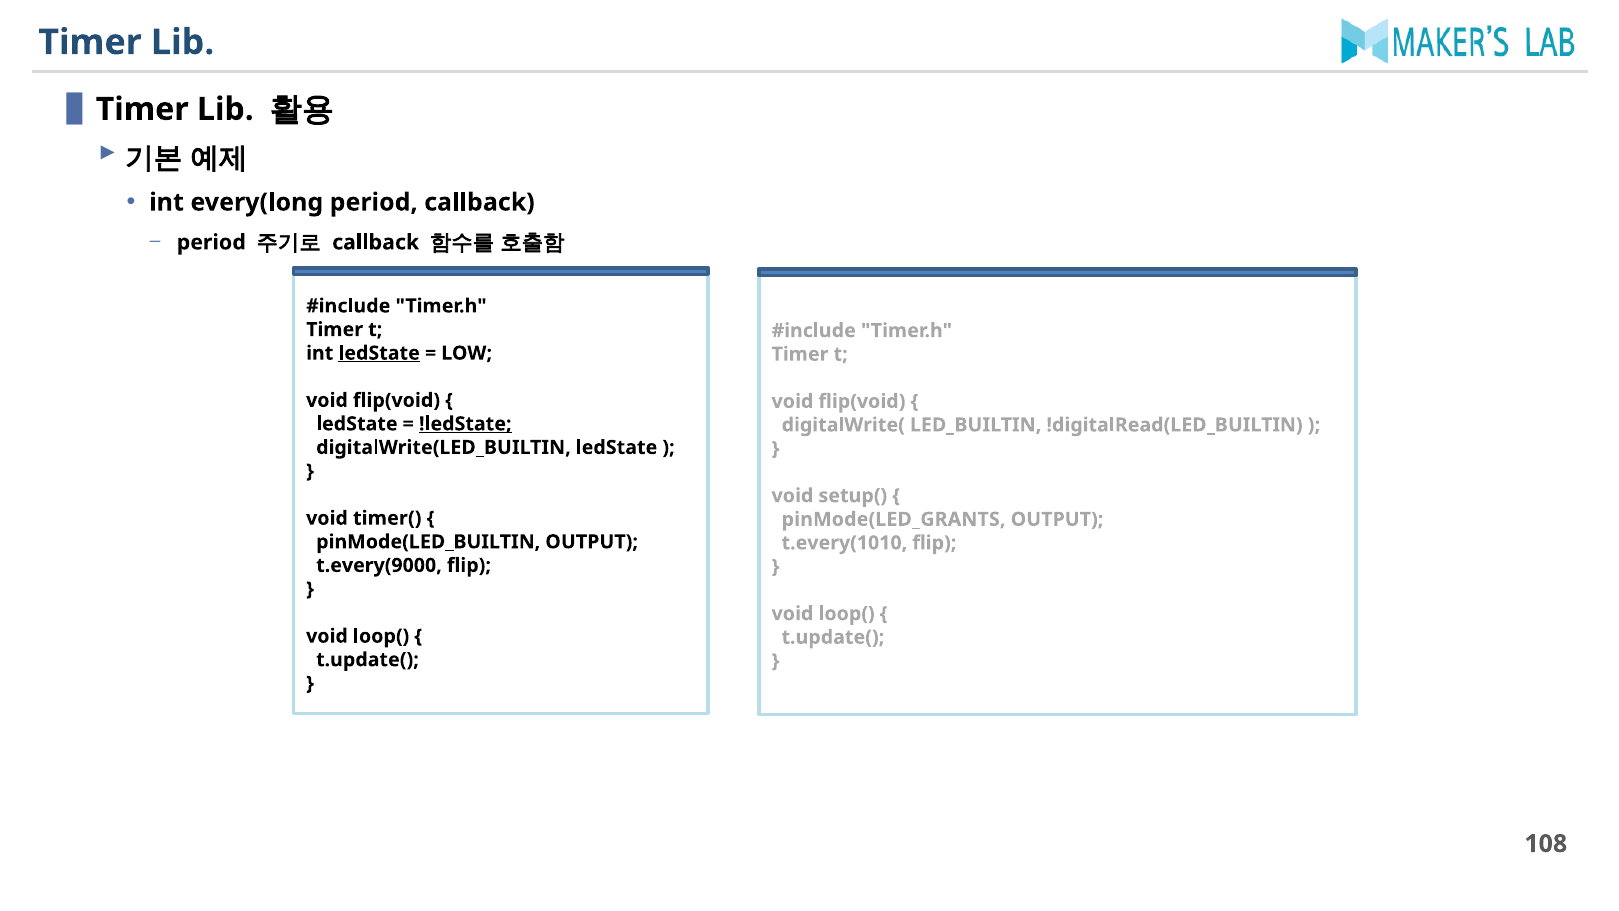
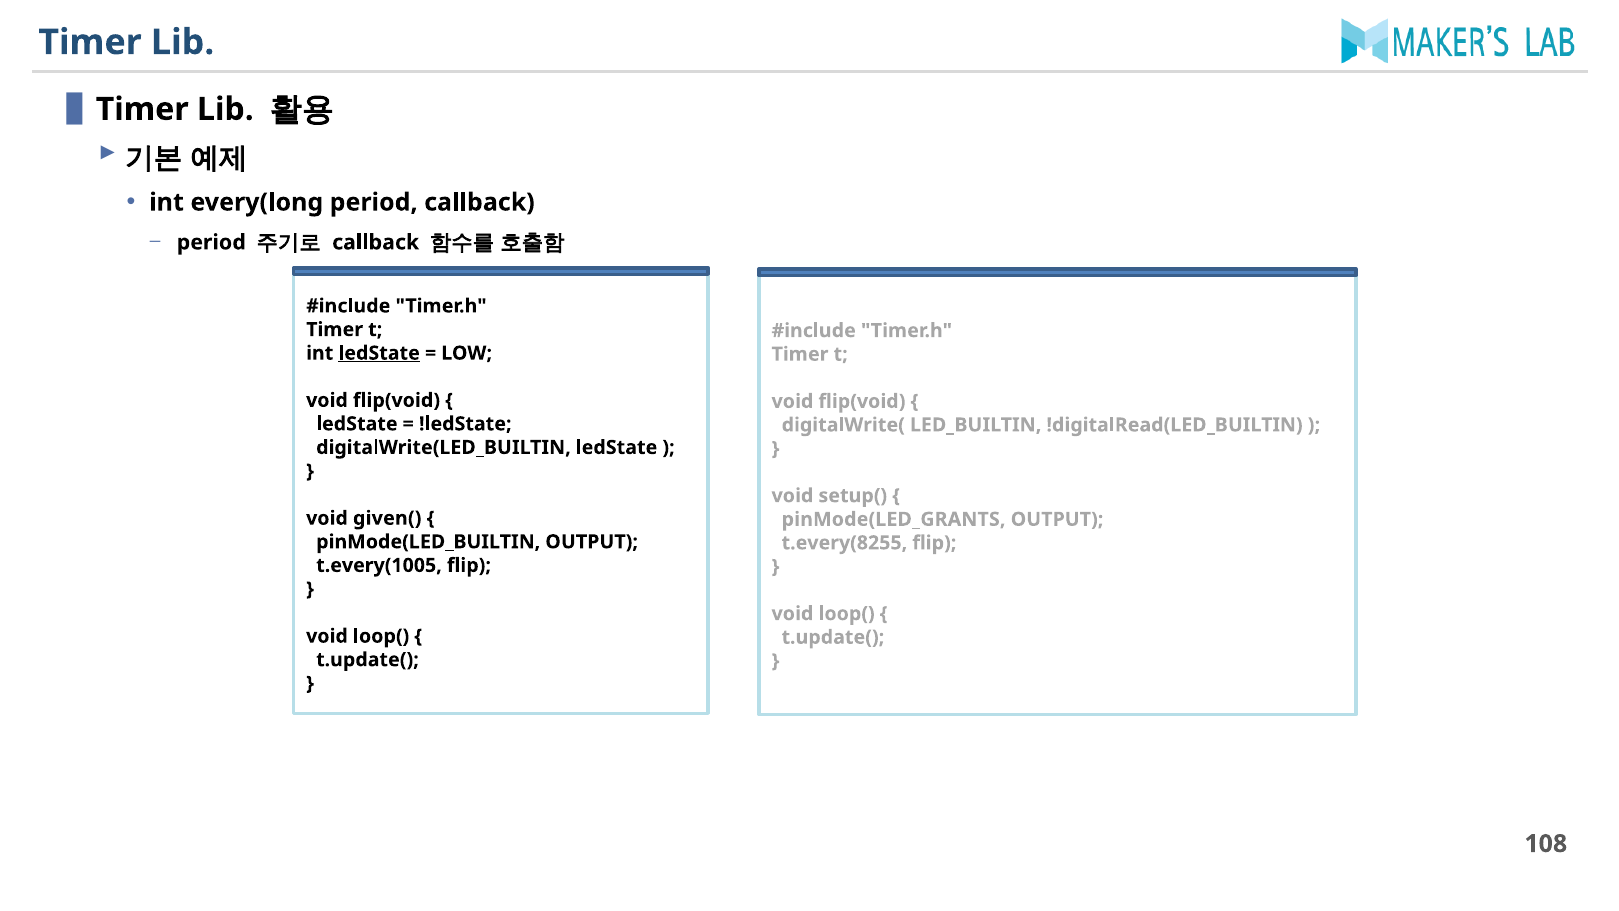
!ledState underline: present -> none
timer(: timer( -> given(
t.every(1010: t.every(1010 -> t.every(8255
t.every(9000: t.every(9000 -> t.every(1005
